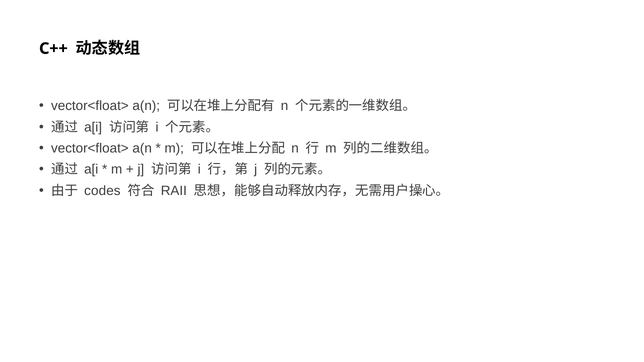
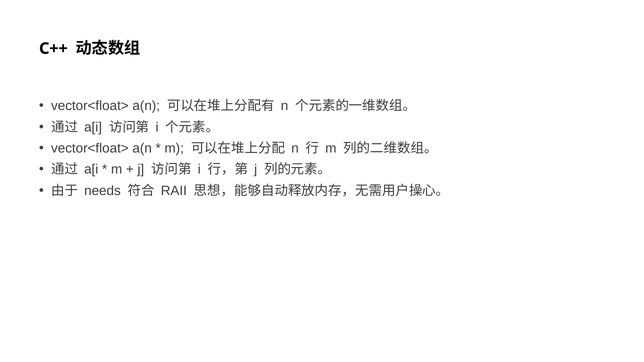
codes: codes -> needs
